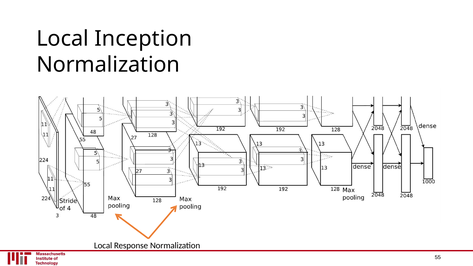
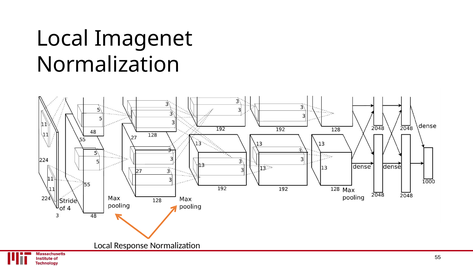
Inception: Inception -> Imagenet
